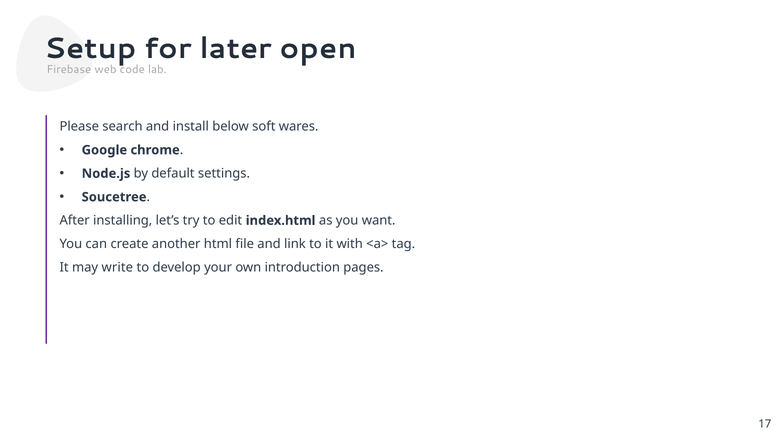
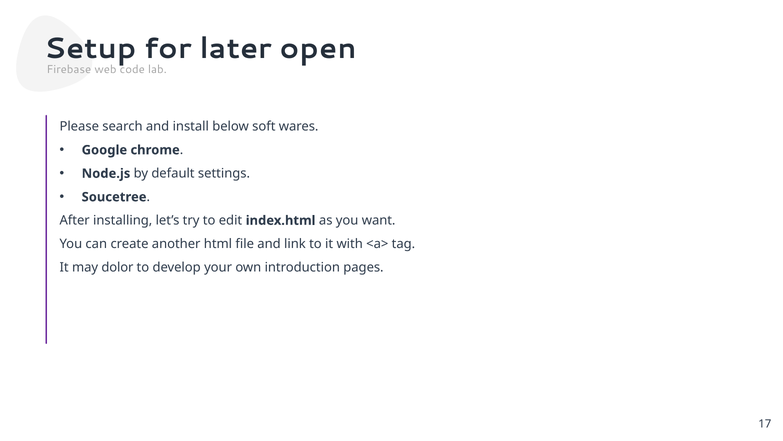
write: write -> dolor
